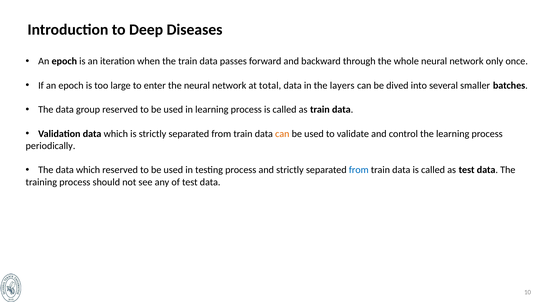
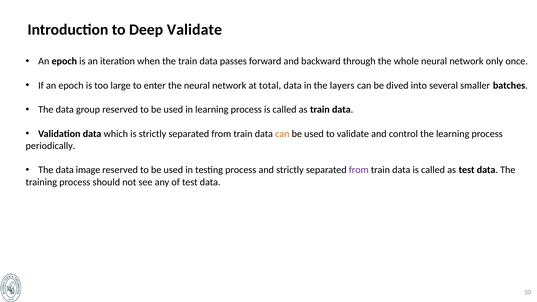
Deep Diseases: Diseases -> Validate
The data which: which -> image
from at (359, 170) colour: blue -> purple
